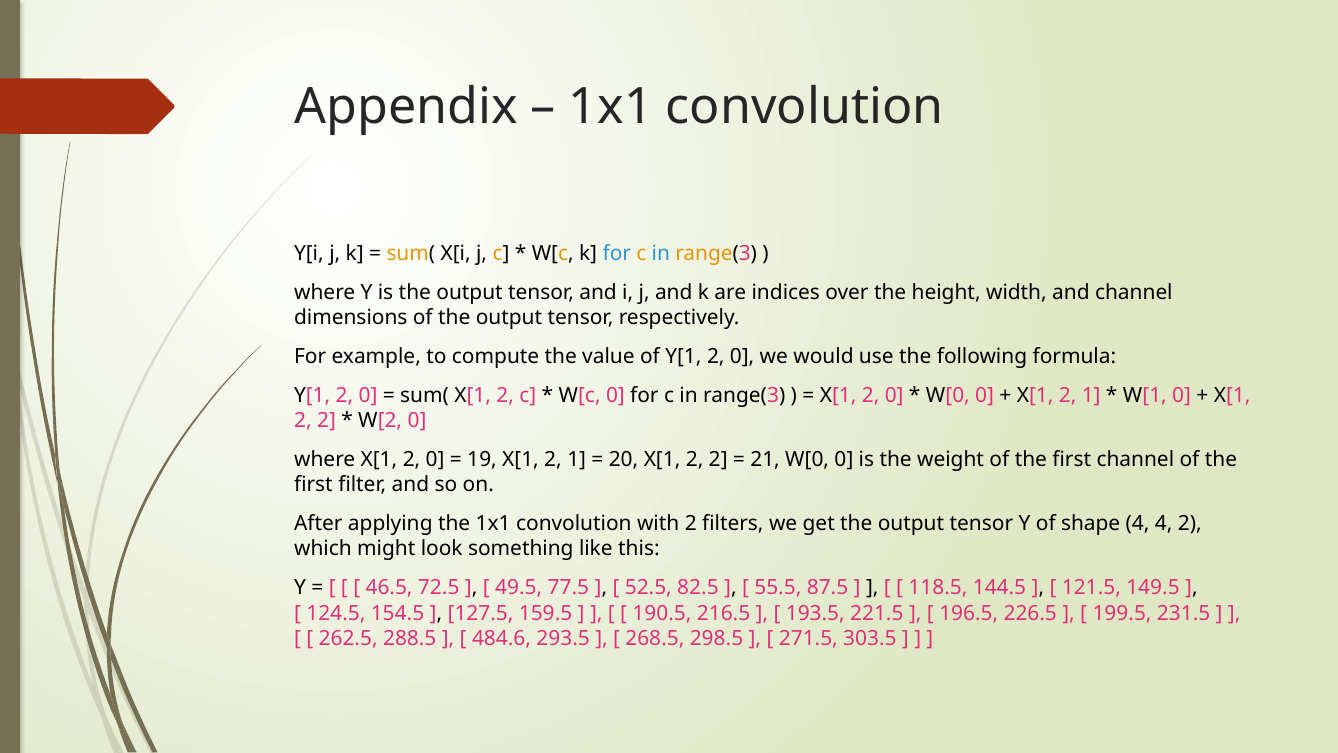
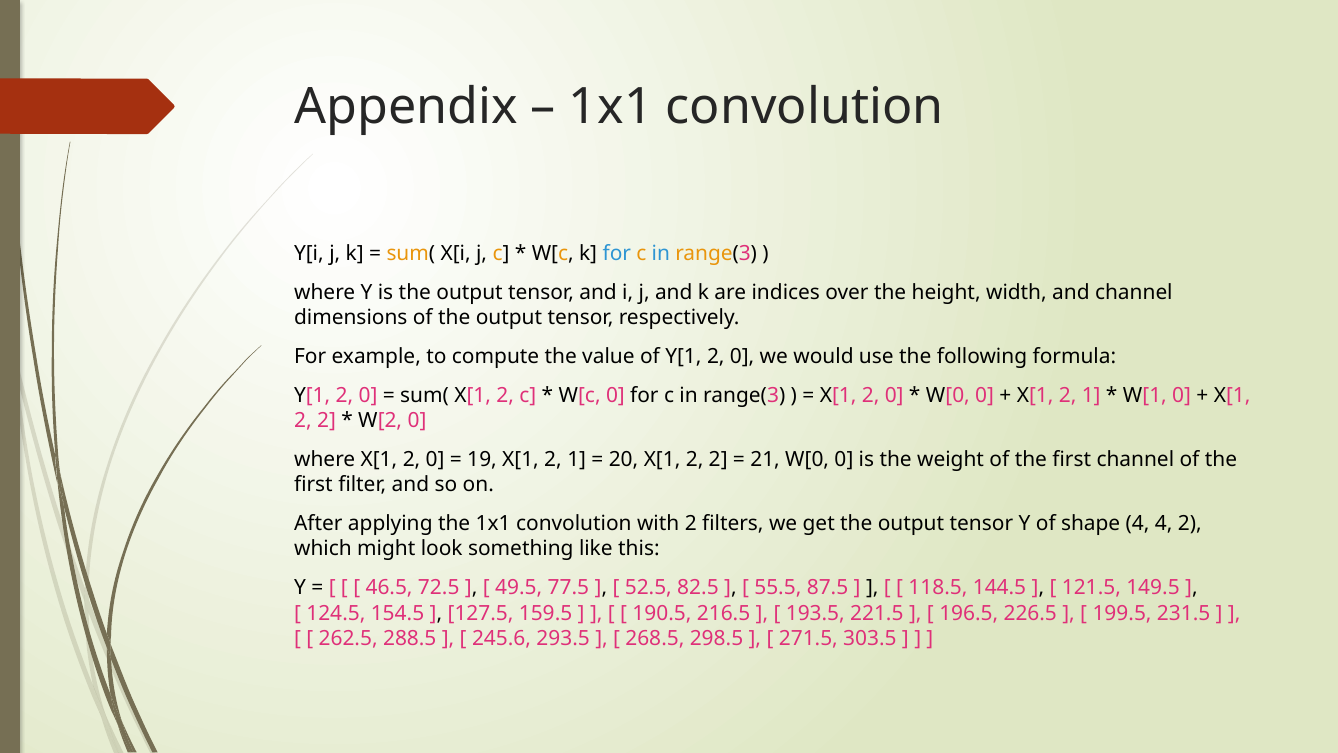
484.6: 484.6 -> 245.6
